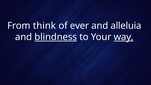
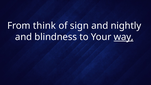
ever: ever -> sign
alleluia: alleluia -> nightly
blindness underline: present -> none
